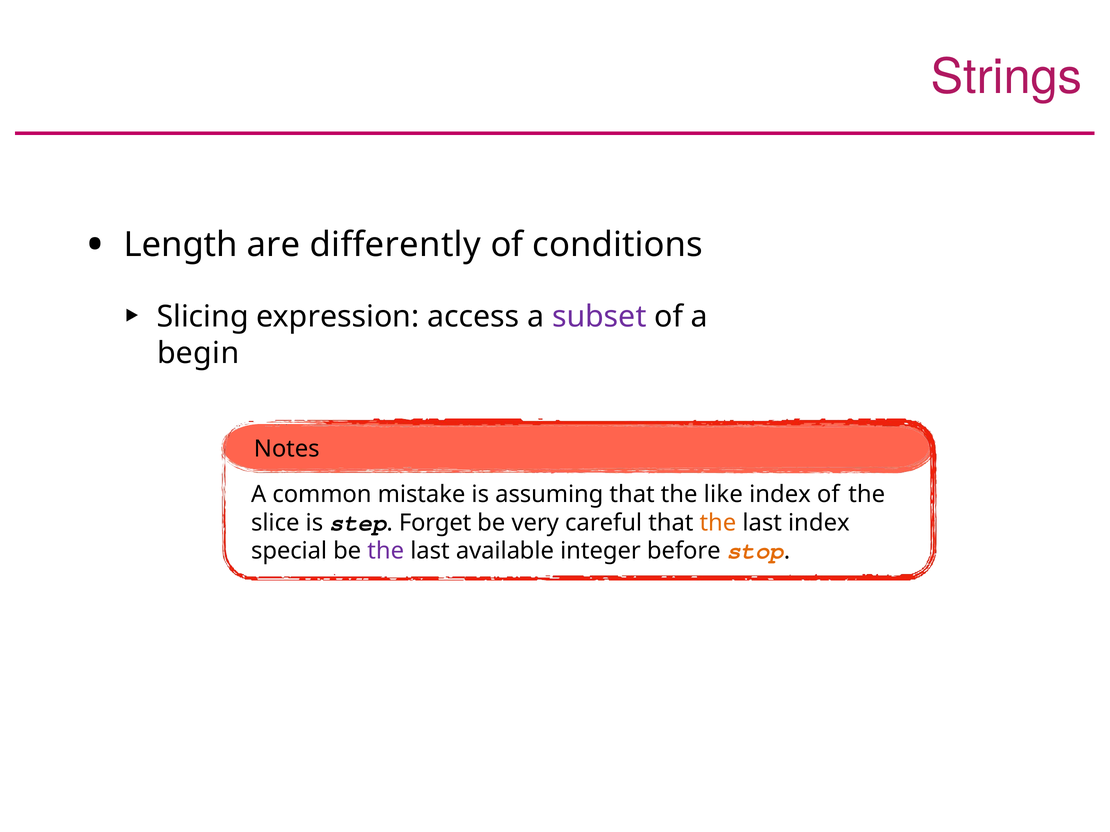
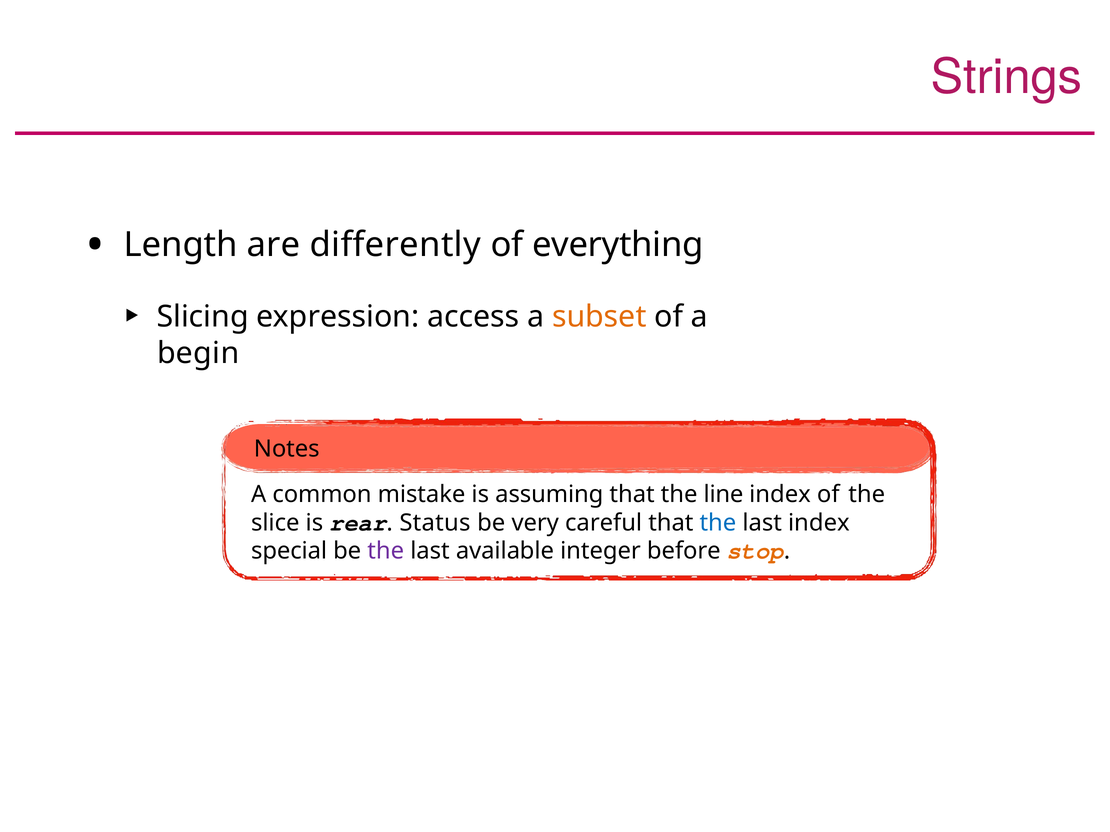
conditions: conditions -> everything
subset colour: purple -> orange
like: like -> line
step: step -> rear
Forget: Forget -> Status
the at (718, 523) colour: orange -> blue
